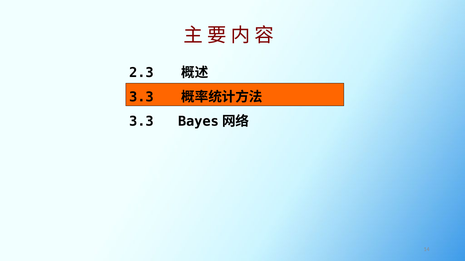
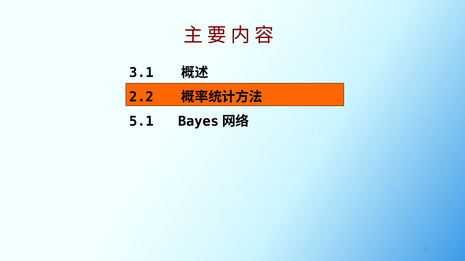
2.3: 2.3 -> 3.1
3.3 at (141, 97): 3.3 -> 2.2
3.3 at (141, 121): 3.3 -> 5.1
